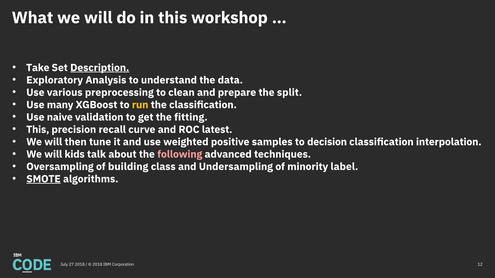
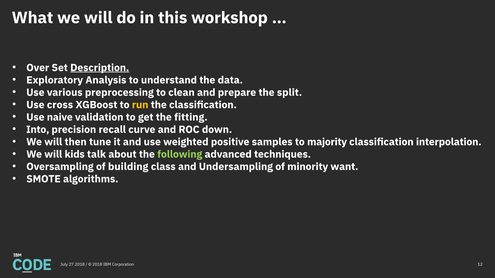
Take: Take -> Over
many: many -> cross
This at (38, 130): This -> Into
latest: latest -> down
decision: decision -> majority
following colour: pink -> light green
label: label -> want
SMOTE underline: present -> none
